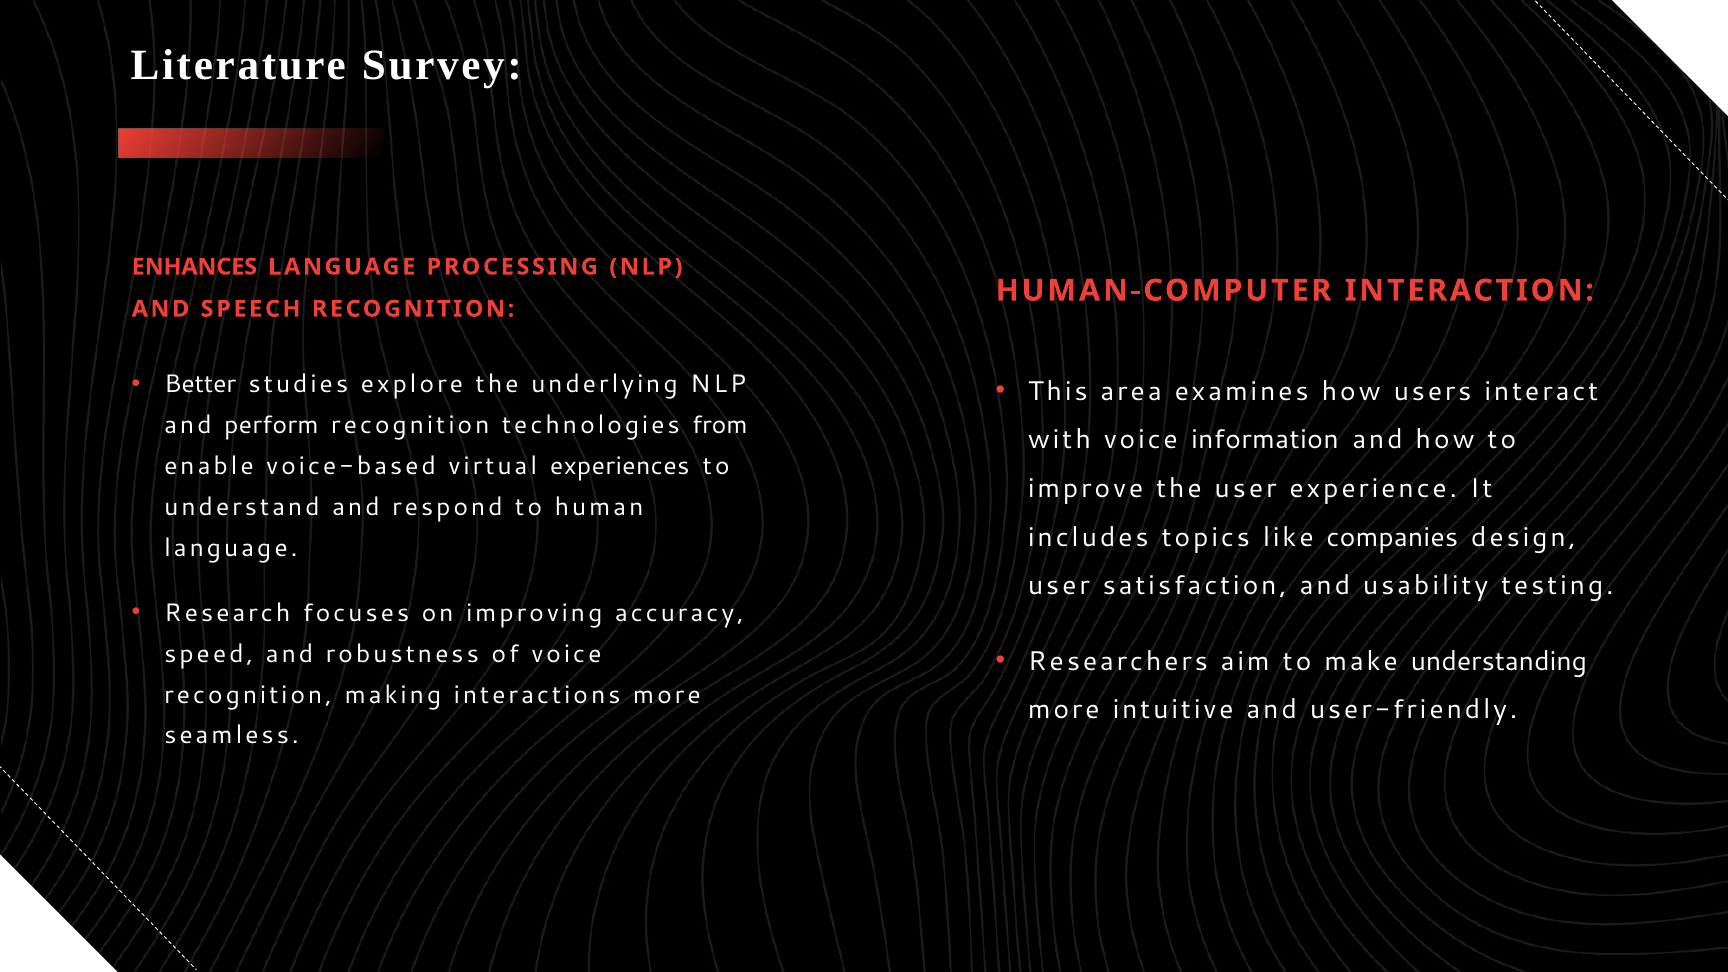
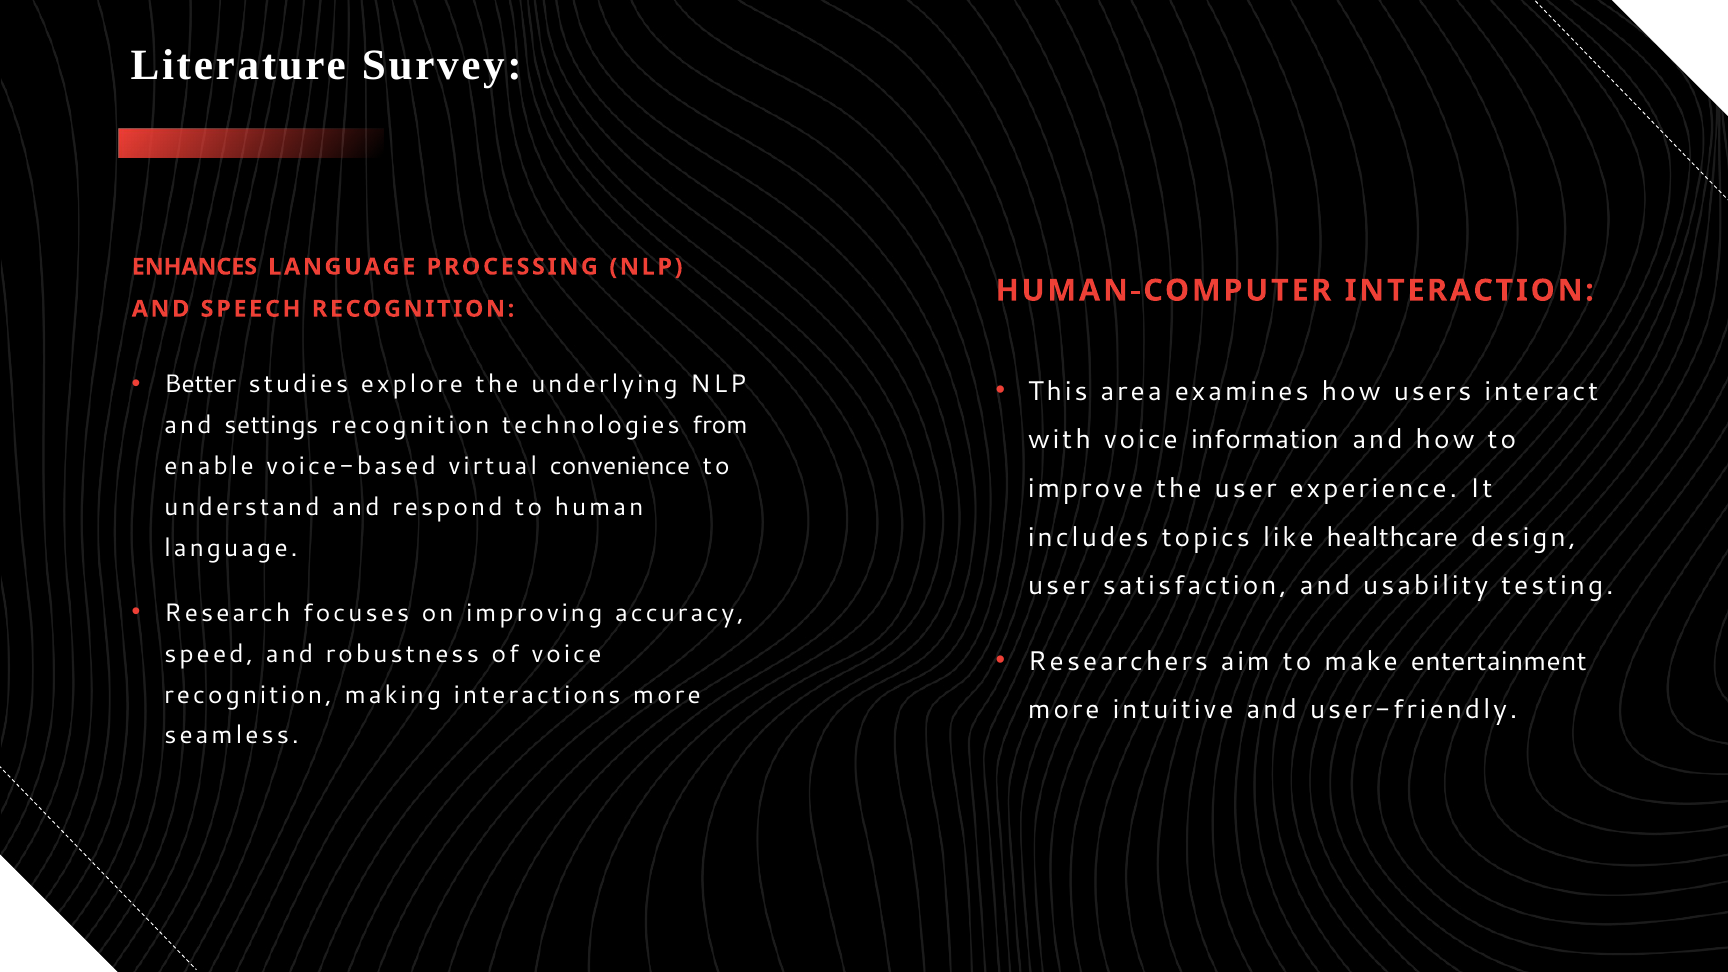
perform: perform -> settings
experiences: experiences -> convenience
companies: companies -> healthcare
understanding: understanding -> entertainment
